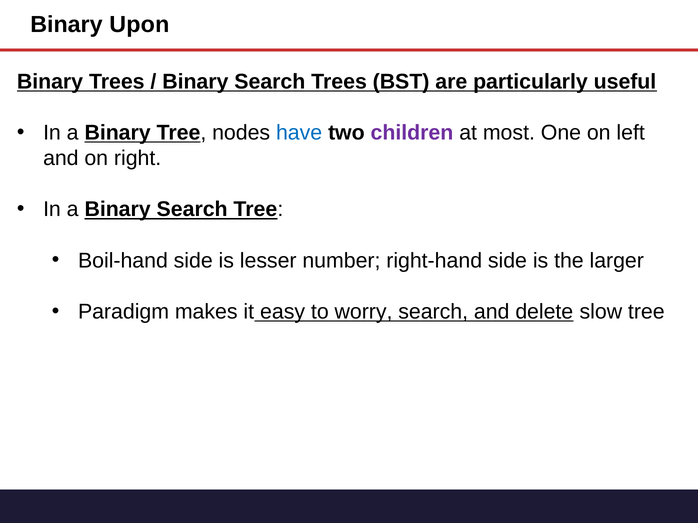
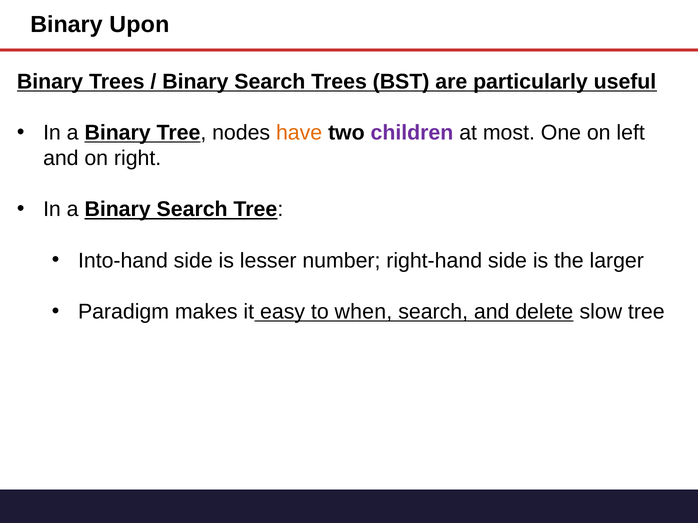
have colour: blue -> orange
Boil-hand: Boil-hand -> Into-hand
worry: worry -> when
